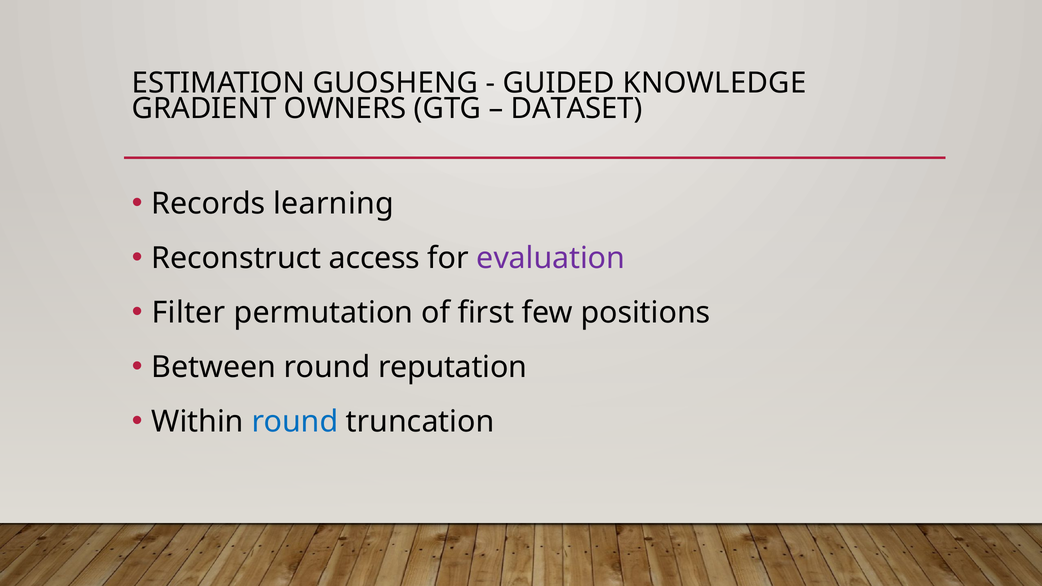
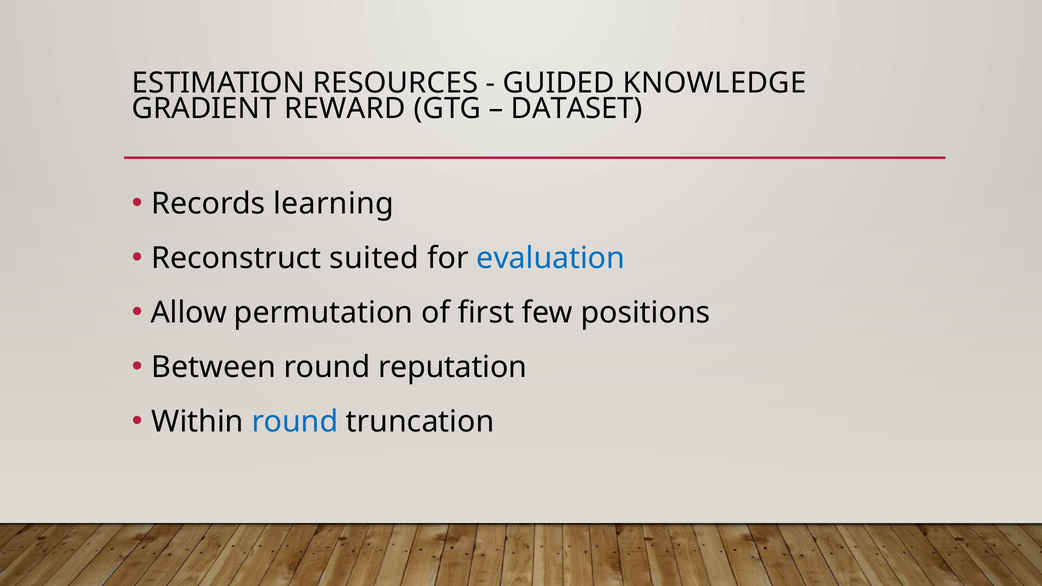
GUOSHENG: GUOSHENG -> RESOURCES
OWNERS: OWNERS -> REWARD
access: access -> suited
evaluation colour: purple -> blue
Filter: Filter -> Allow
